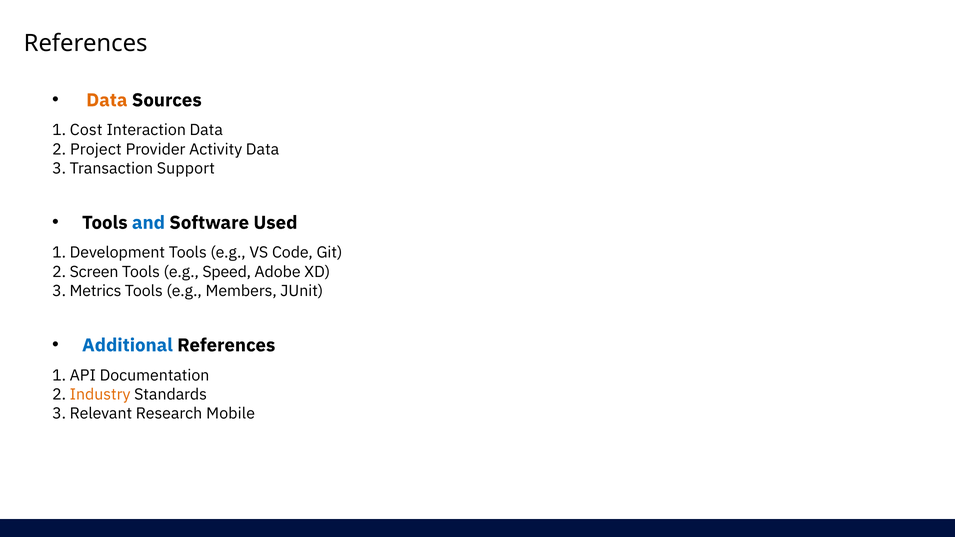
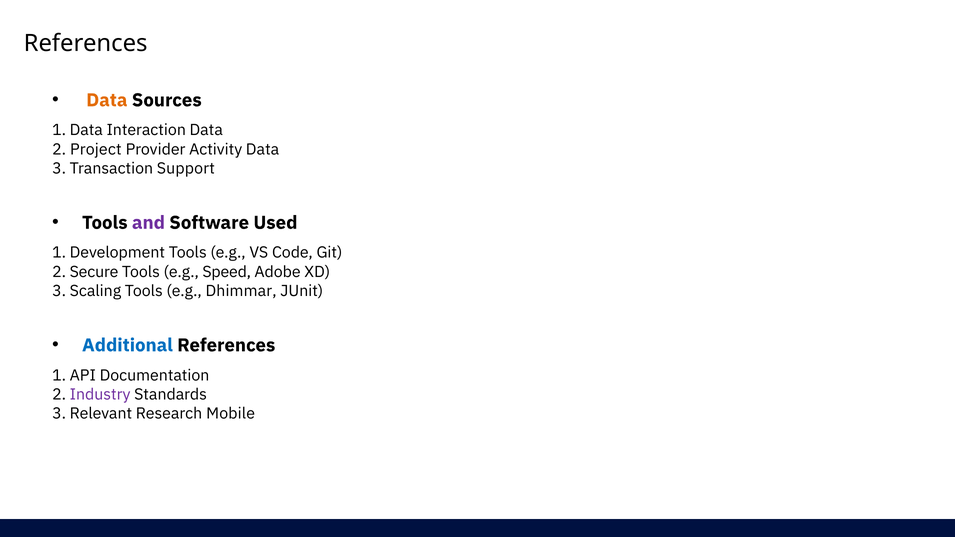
1 Cost: Cost -> Data
and colour: blue -> purple
Screen: Screen -> Secure
Metrics: Metrics -> Scaling
Members: Members -> Dhimmar
Industry colour: orange -> purple
